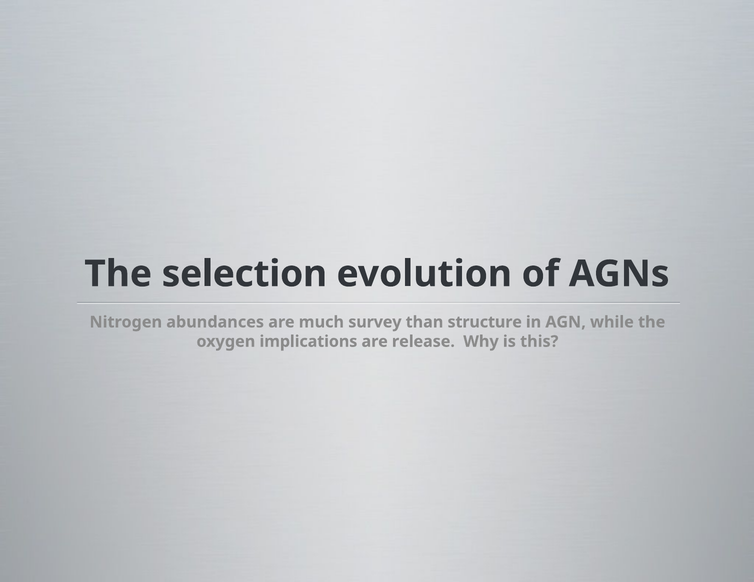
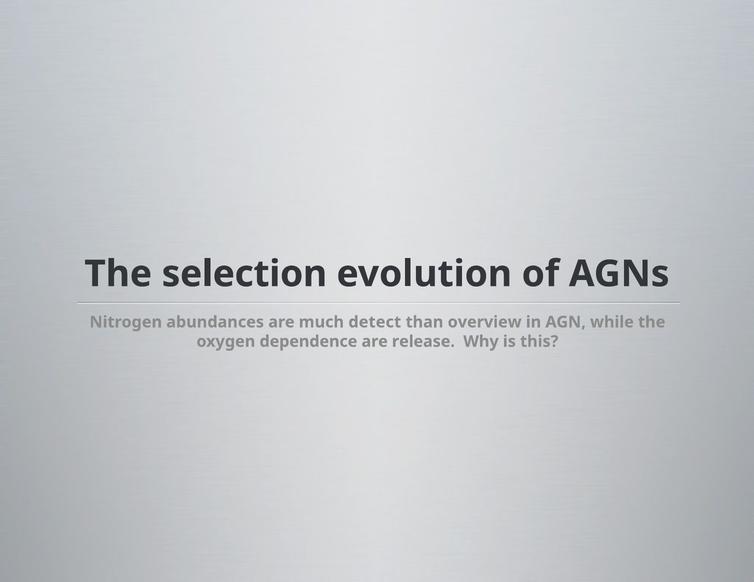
survey: survey -> detect
structure: structure -> overview
implications: implications -> dependence
